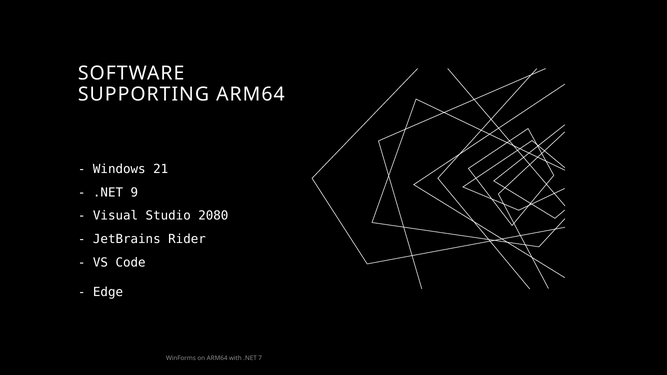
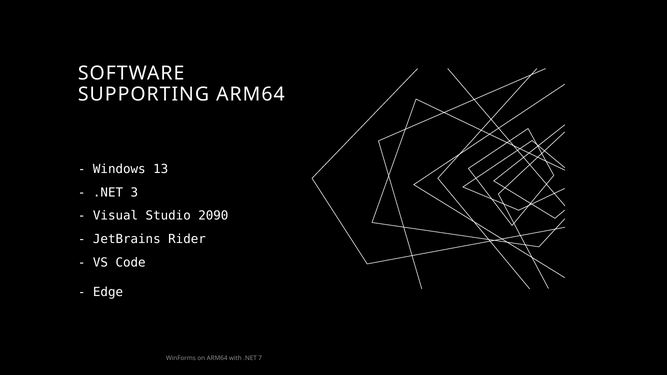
21: 21 -> 13
9: 9 -> 3
2080: 2080 -> 2090
